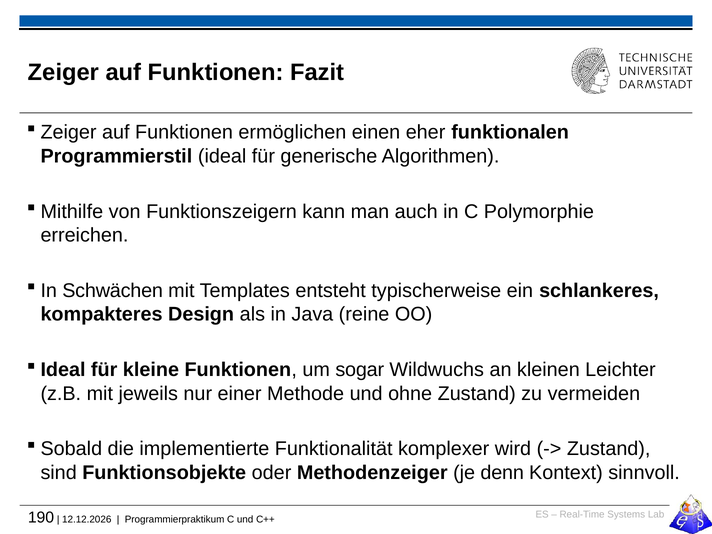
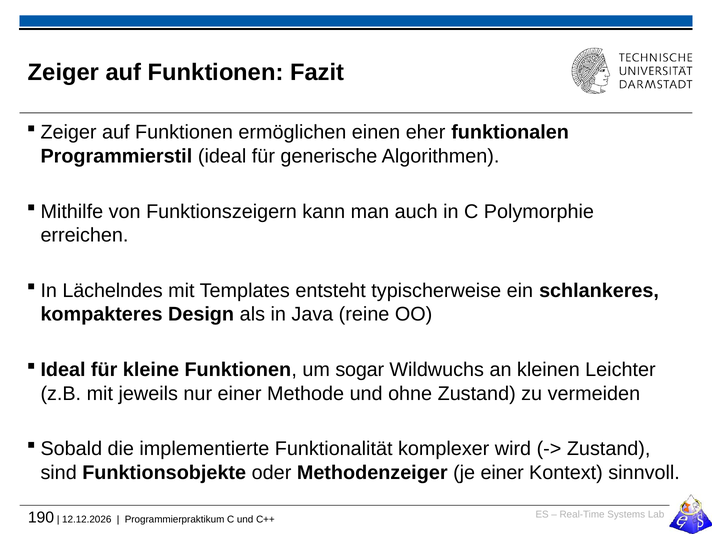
Schwächen: Schwächen -> Lächelndes
je denn: denn -> einer
